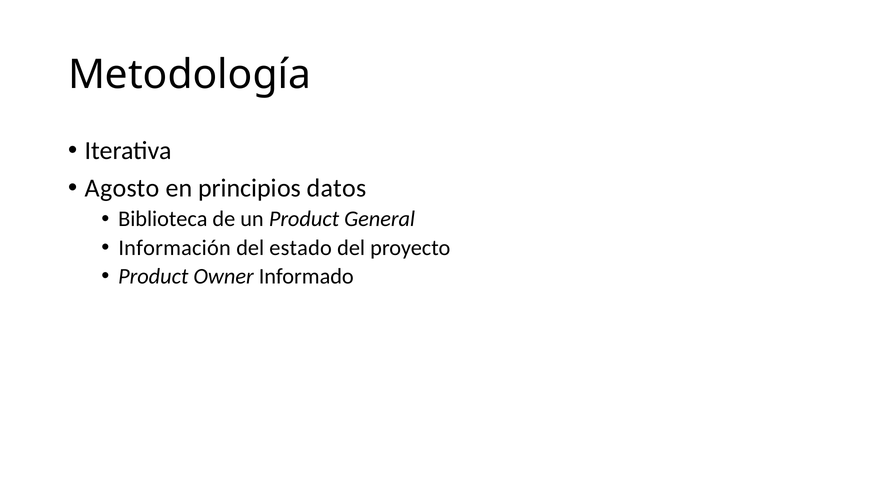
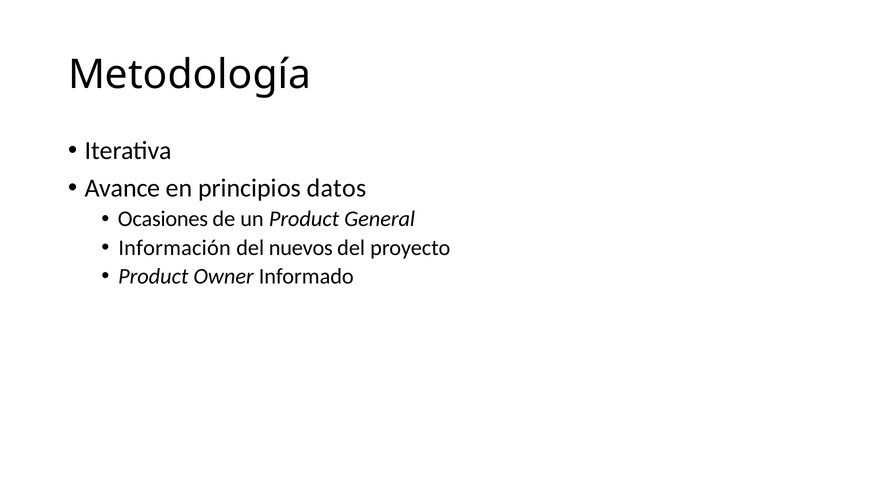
Agosto: Agosto -> Avance
Biblioteca: Biblioteca -> Ocasiones
estado: estado -> nuevos
